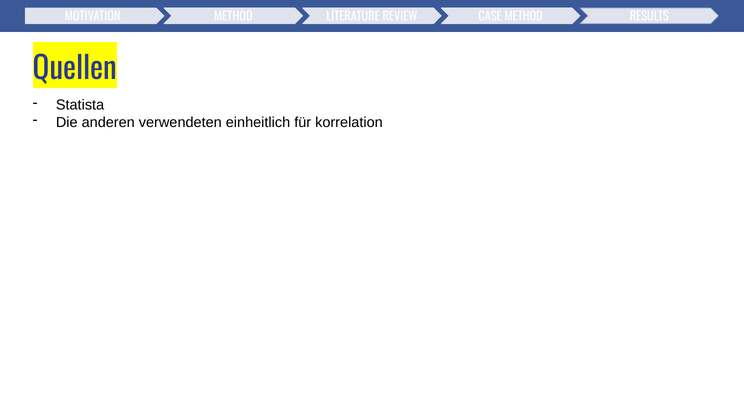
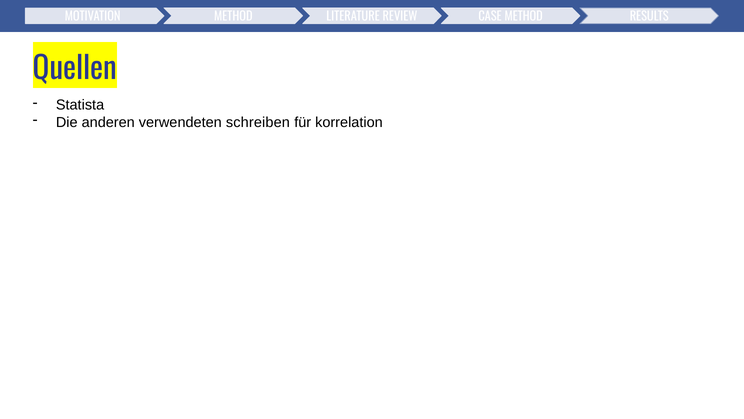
einheitlich: einheitlich -> schreiben
